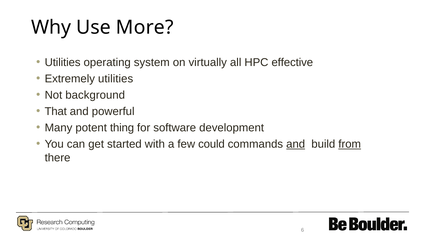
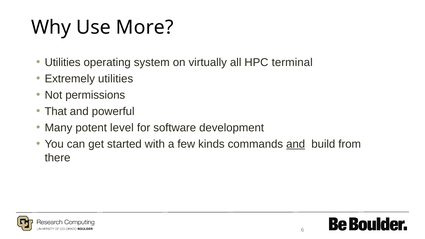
effective: effective -> terminal
background: background -> permissions
thing: thing -> level
could: could -> kinds
from underline: present -> none
